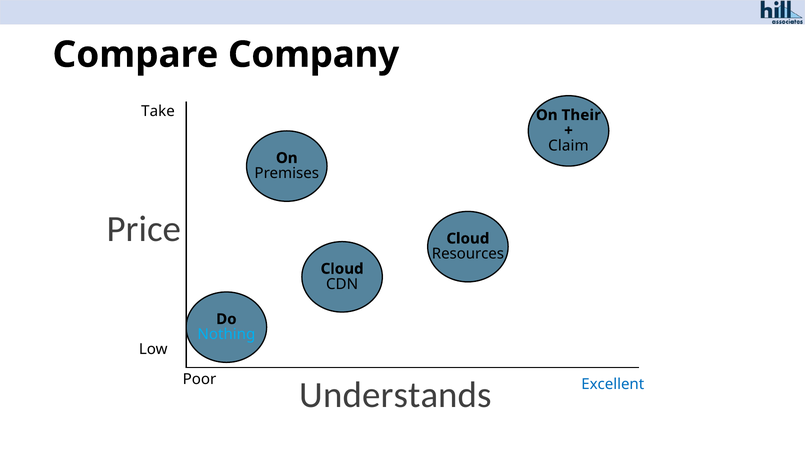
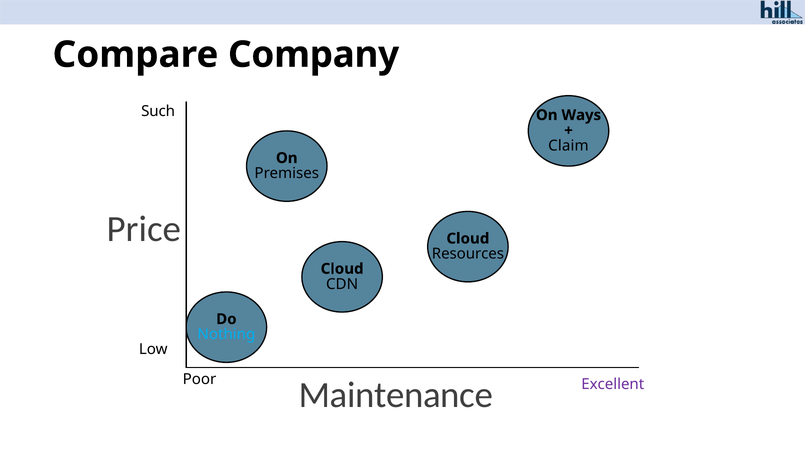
Take: Take -> Such
Their: Their -> Ways
Excellent colour: blue -> purple
Understands: Understands -> Maintenance
